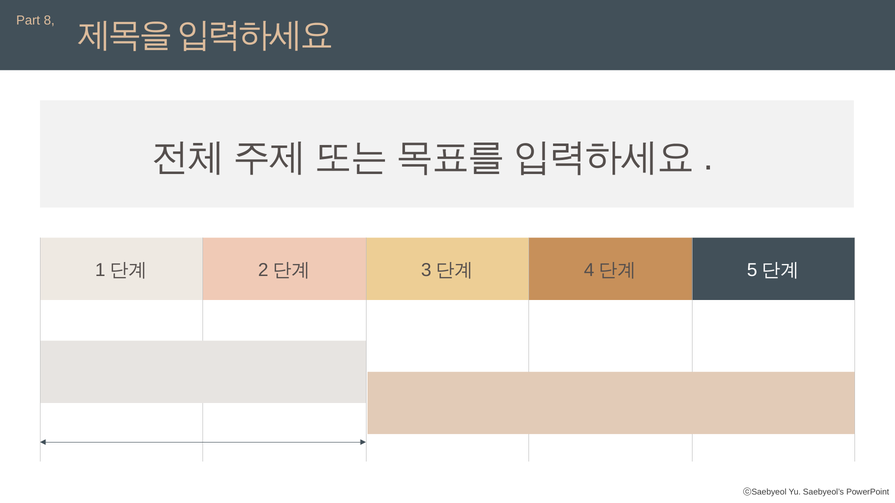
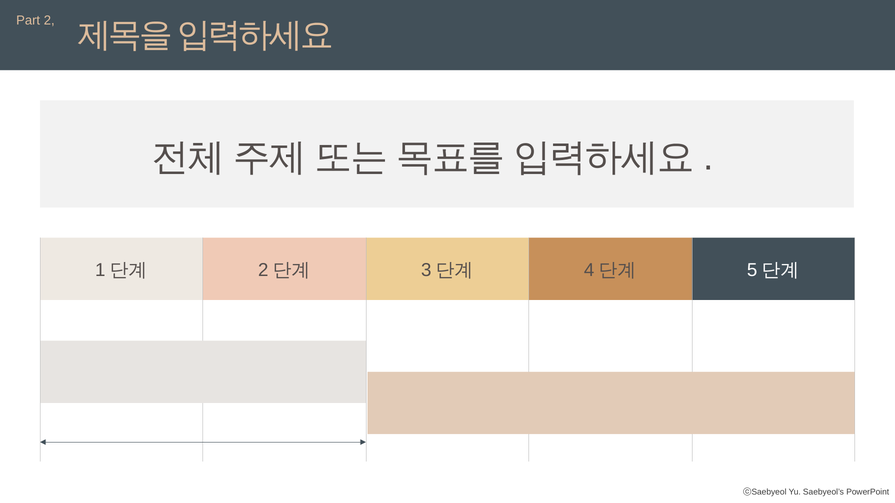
8: 8 -> 2
